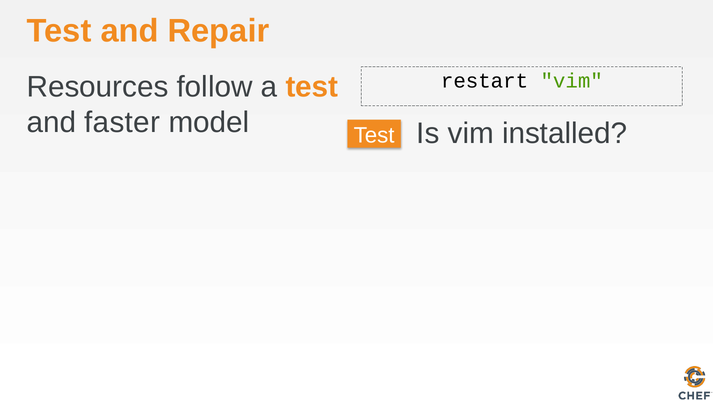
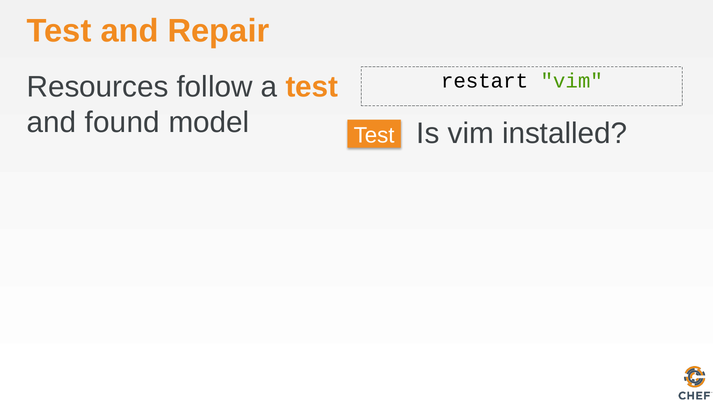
faster: faster -> found
